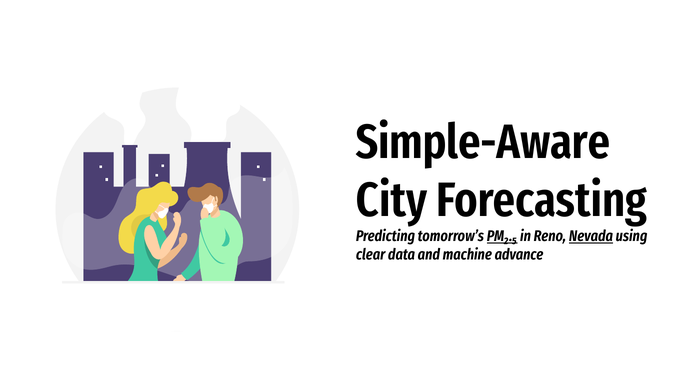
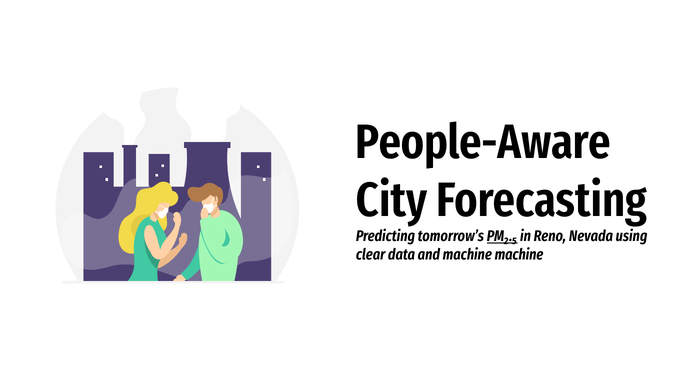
Simple-Aware: Simple-Aware -> People-Aware
Nevada underline: present -> none
machine advance: advance -> machine
